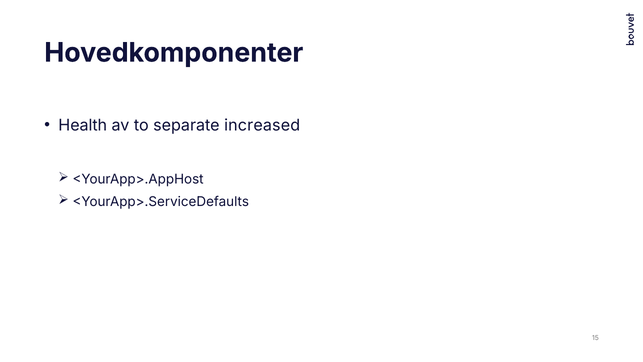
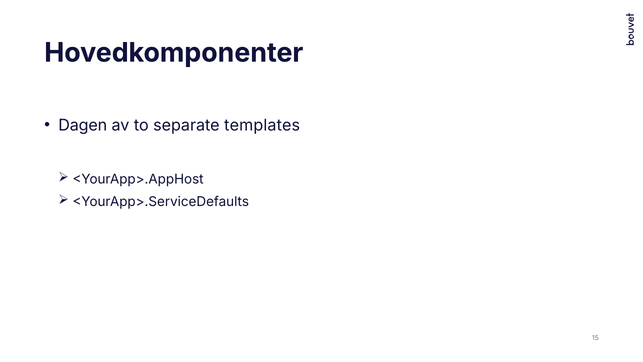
Health: Health -> Dagen
increased: increased -> templates
